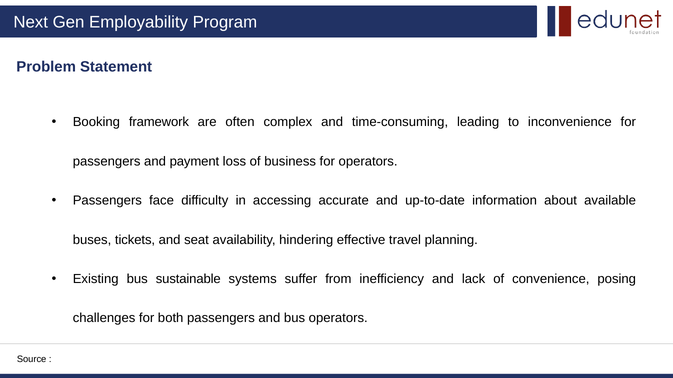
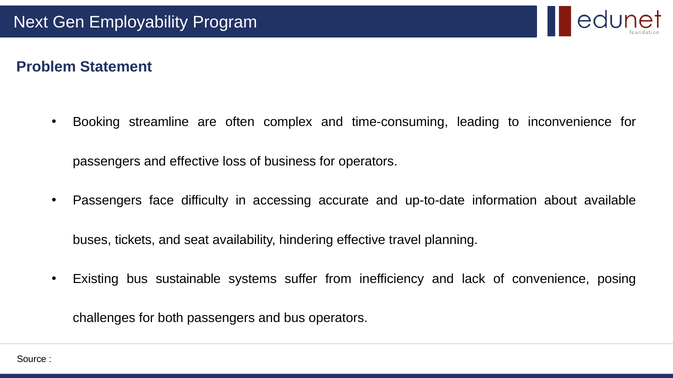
framework: framework -> streamline
and payment: payment -> effective
